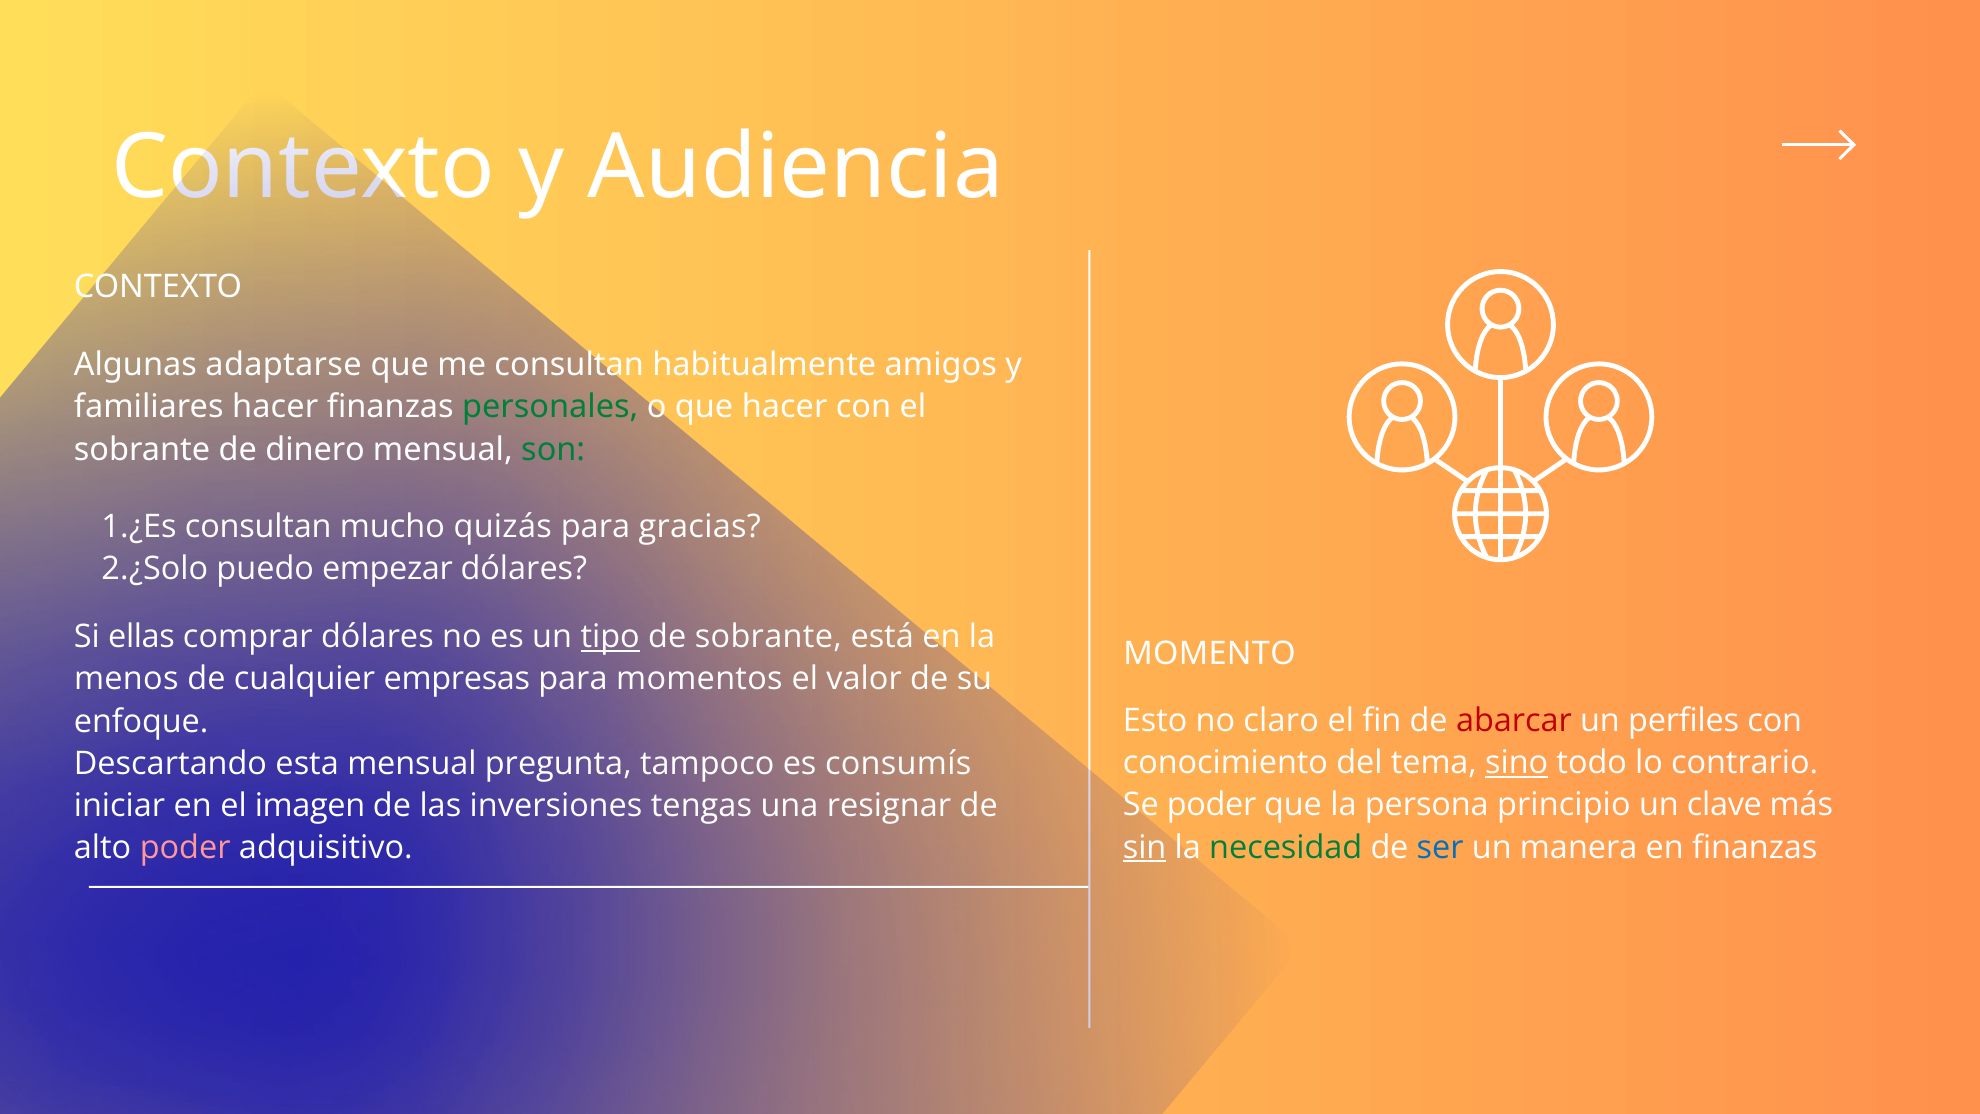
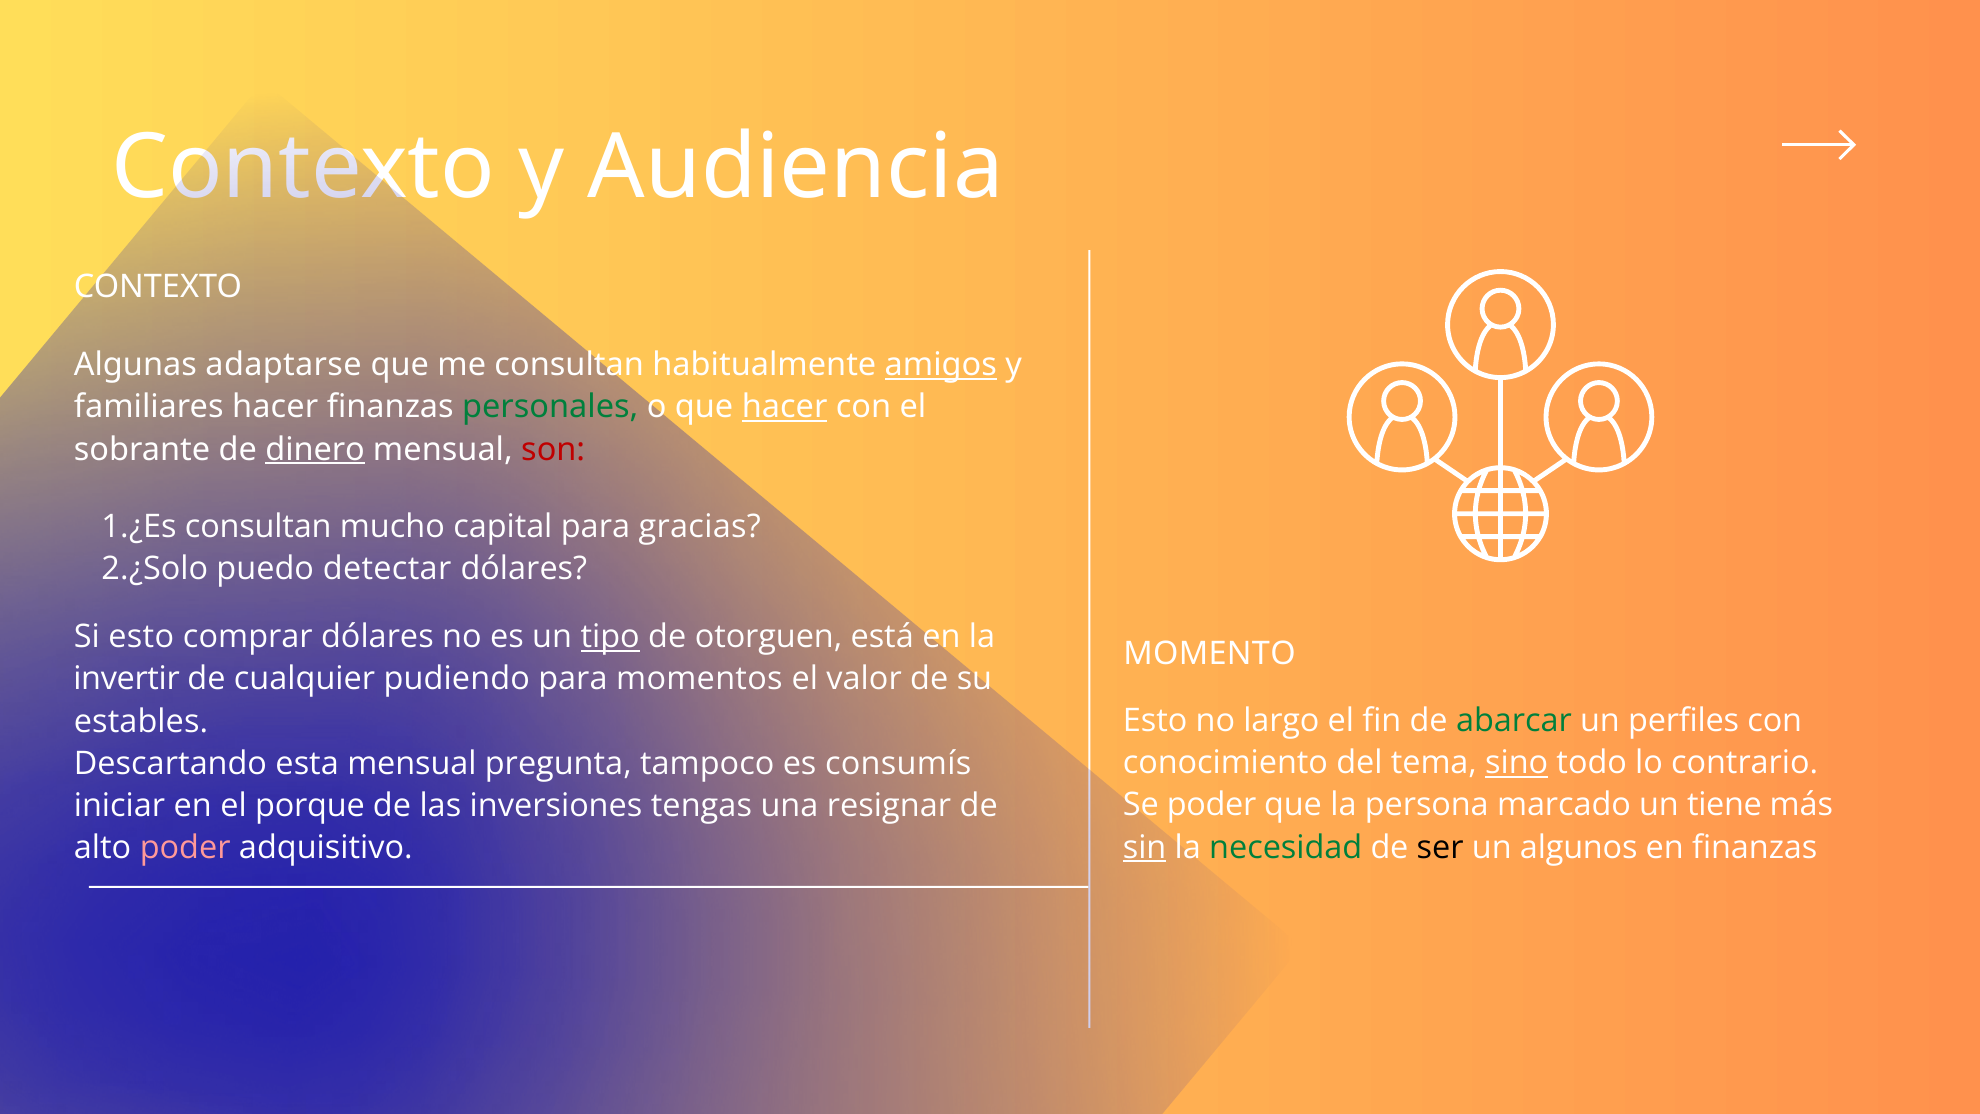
amigos underline: none -> present
hacer at (785, 407) underline: none -> present
dinero underline: none -> present
son colour: green -> red
quizás: quizás -> capital
empezar: empezar -> detectar
Si ellas: ellas -> esto
de sobrante: sobrante -> otorguen
menos: menos -> invertir
empresas: empresas -> pudiendo
claro: claro -> largo
abarcar colour: red -> green
enfoque: enfoque -> estables
principio: principio -> marcado
clave: clave -> tiene
imagen: imagen -> porque
ser colour: blue -> black
manera: manera -> algunos
